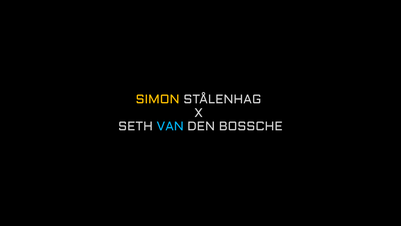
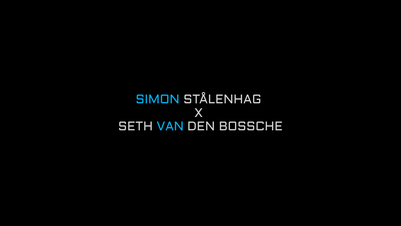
SIMON colour: yellow -> light blue
